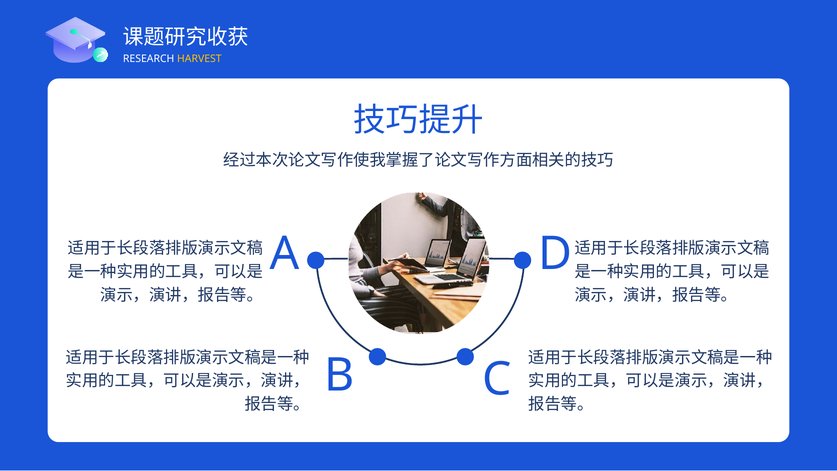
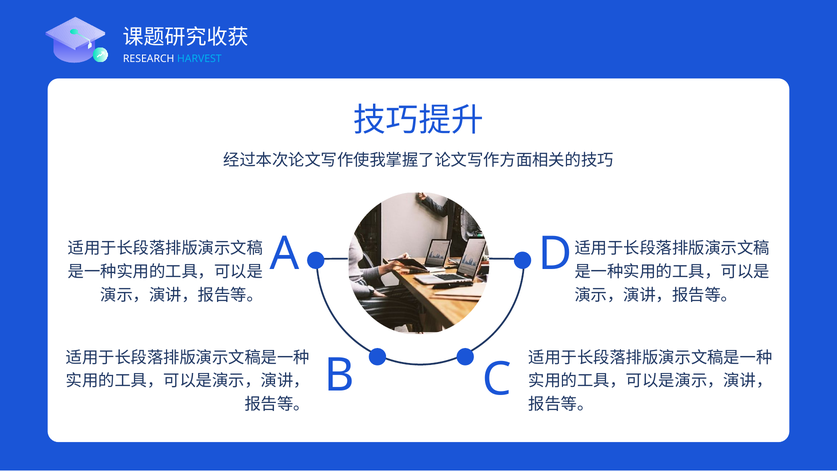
HARVEST colour: yellow -> light blue
